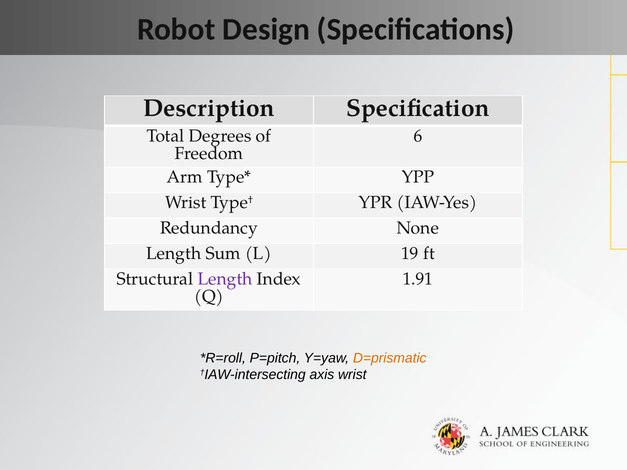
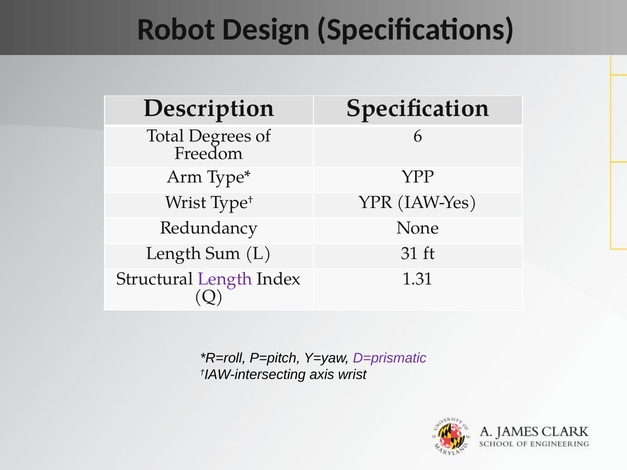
19: 19 -> 31
1.91: 1.91 -> 1.31
D=prismatic colour: orange -> purple
